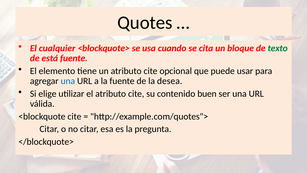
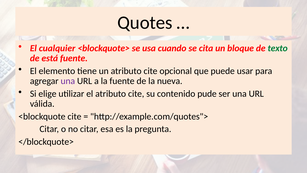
una at (68, 81) colour: blue -> purple
desea: desea -> nueva
buen: buen -> pude
